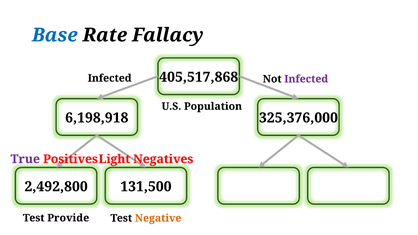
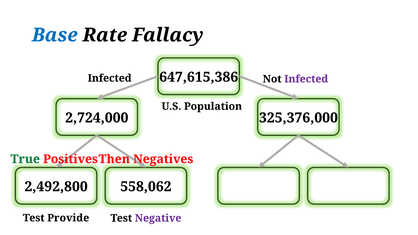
405,517,868: 405,517,868 -> 647,615,386
6,198,918: 6,198,918 -> 2,724,000
True colour: purple -> green
Light: Light -> Then
131,500: 131,500 -> 558,062
Negative colour: orange -> purple
